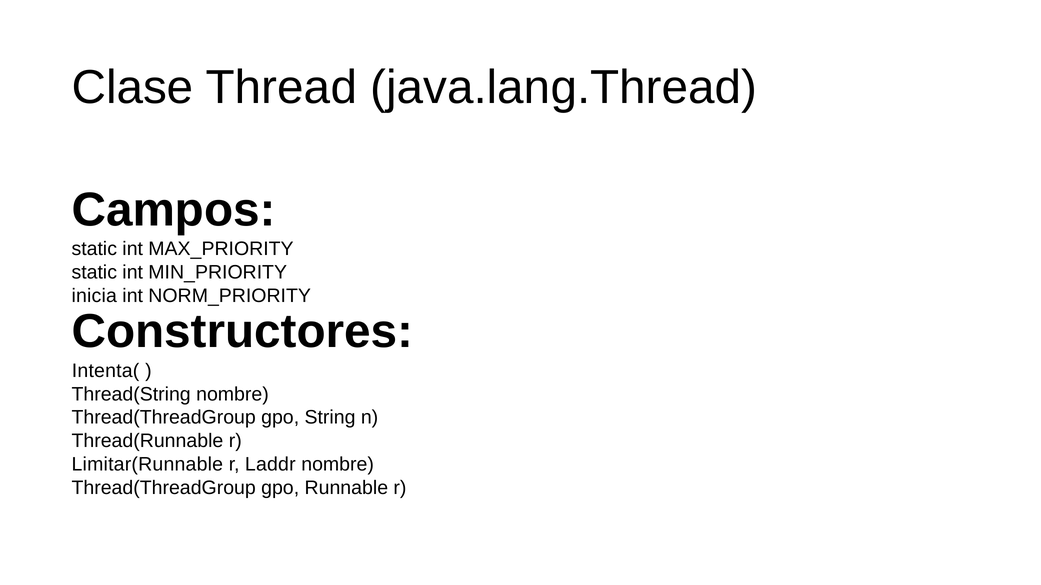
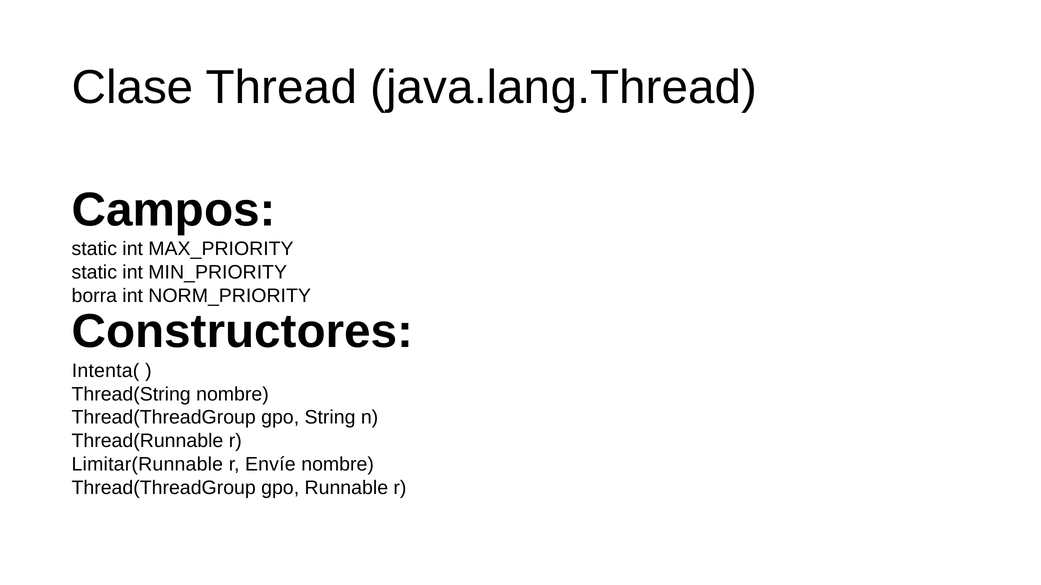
inicia: inicia -> borra
Laddr: Laddr -> Envíe
